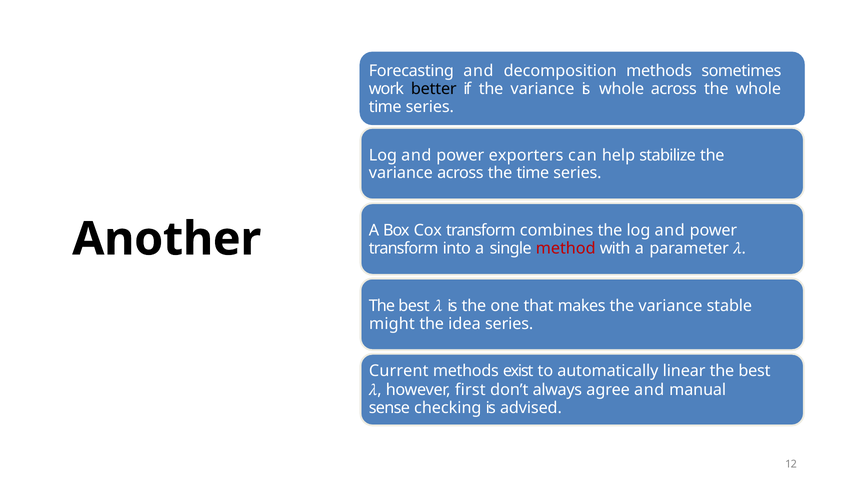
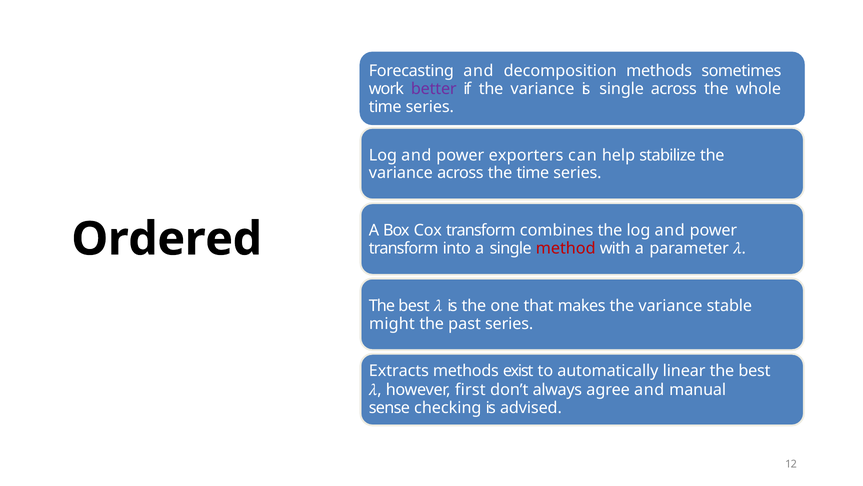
better colour: black -> purple
is whole: whole -> single
Another: Another -> Ordered
idea: idea -> past
Current: Current -> Extracts
